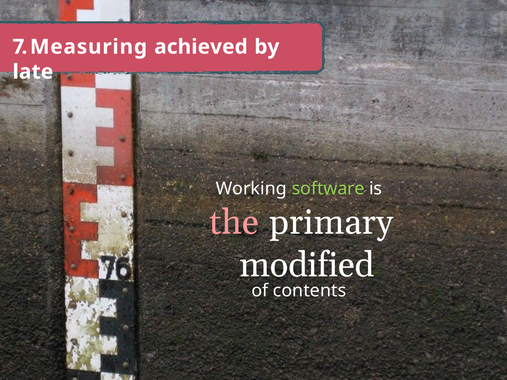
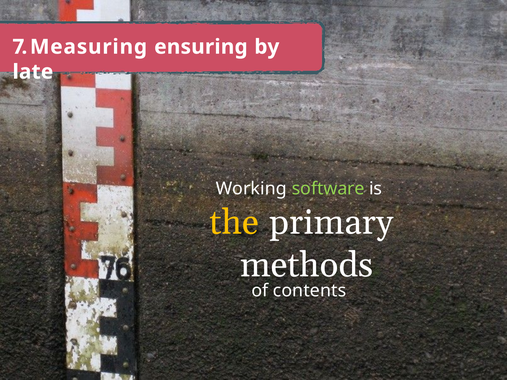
achieved: achieved -> ensuring
the colour: pink -> yellow
modified: modified -> methods
